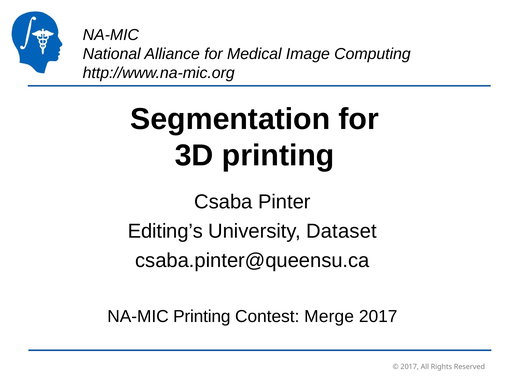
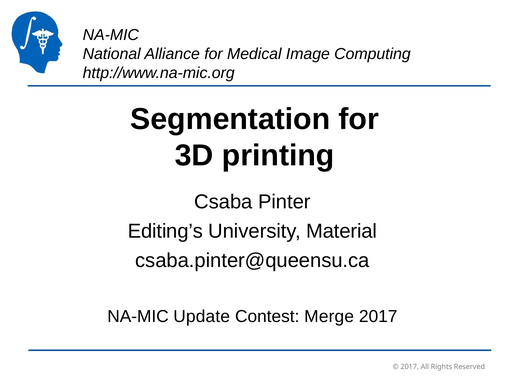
Dataset: Dataset -> Material
NA-MIC Printing: Printing -> Update
